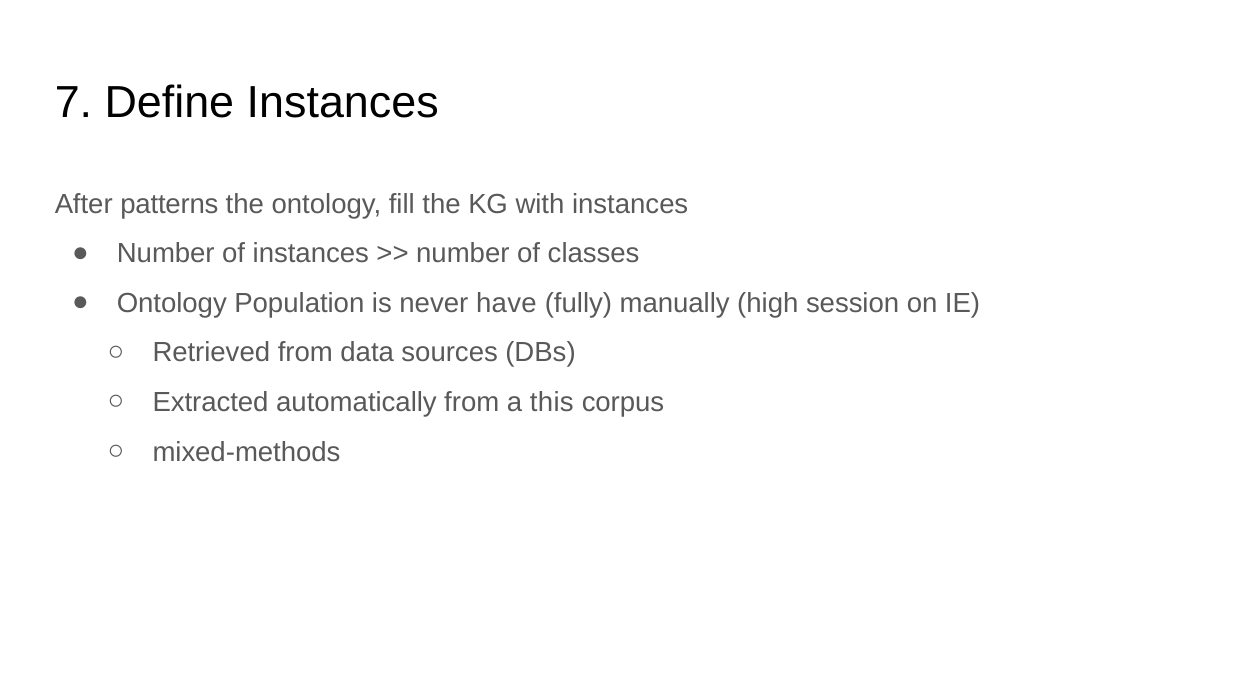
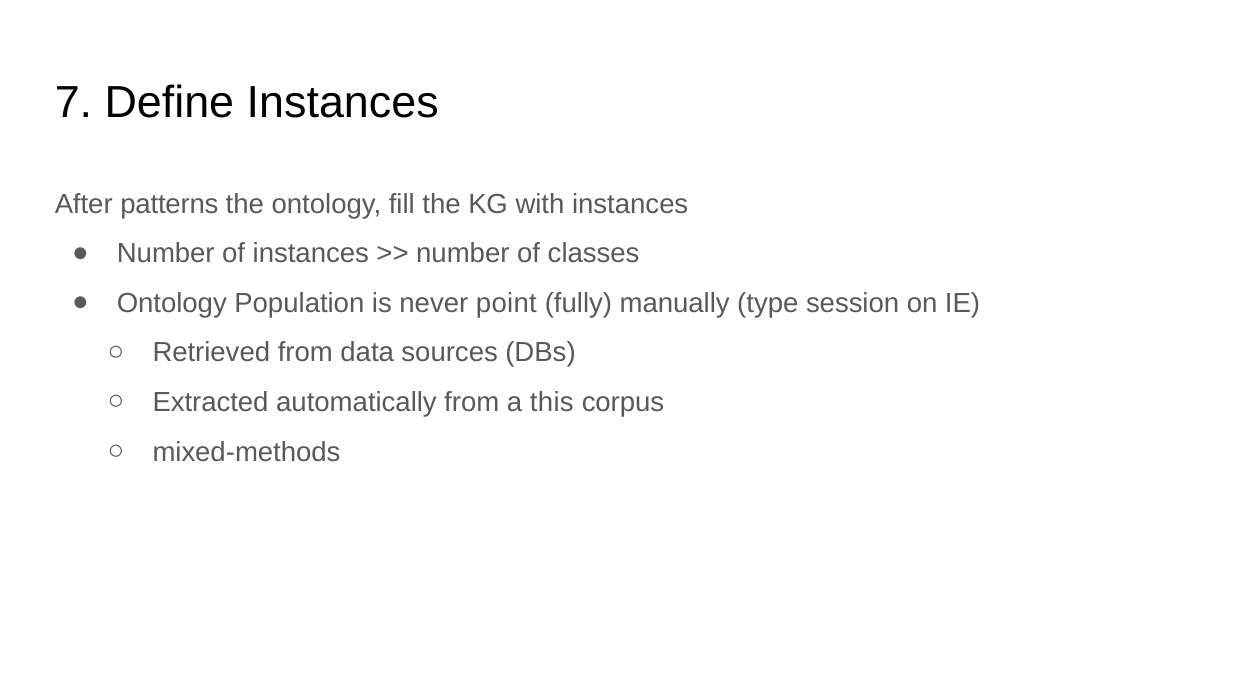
have: have -> point
high: high -> type
